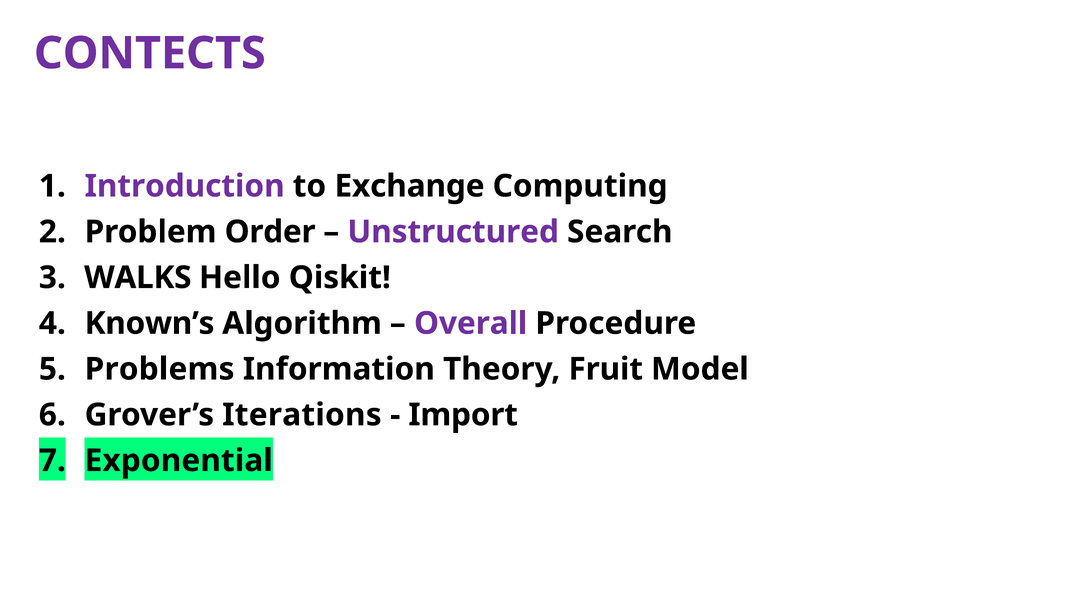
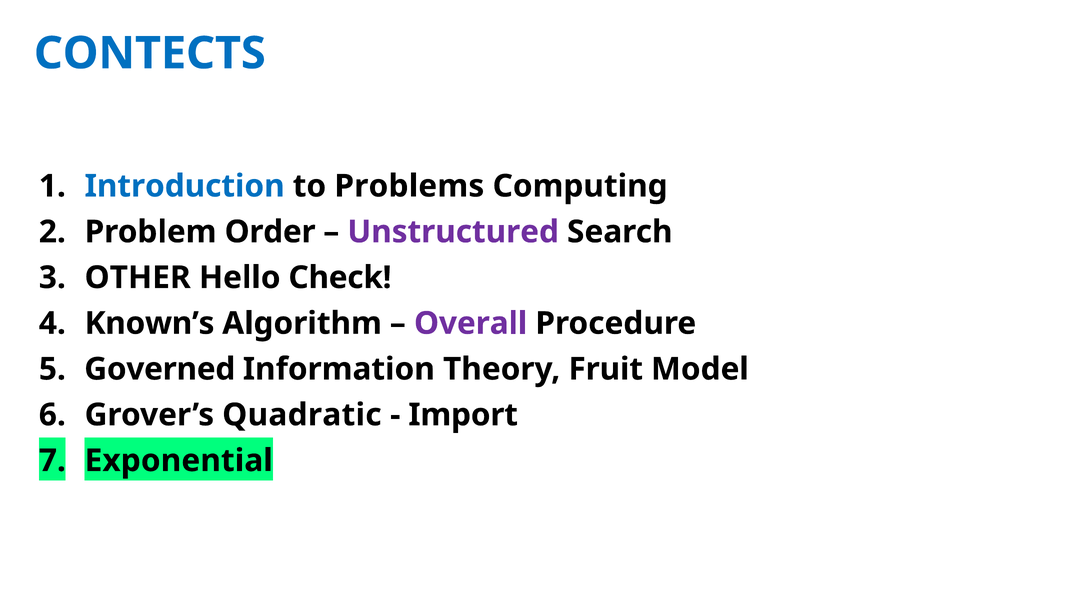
CONTECTS colour: purple -> blue
Introduction colour: purple -> blue
Exchange: Exchange -> Problems
WALKS: WALKS -> OTHER
Qiskit: Qiskit -> Check
Problems: Problems -> Governed
Iterations: Iterations -> Quadratic
